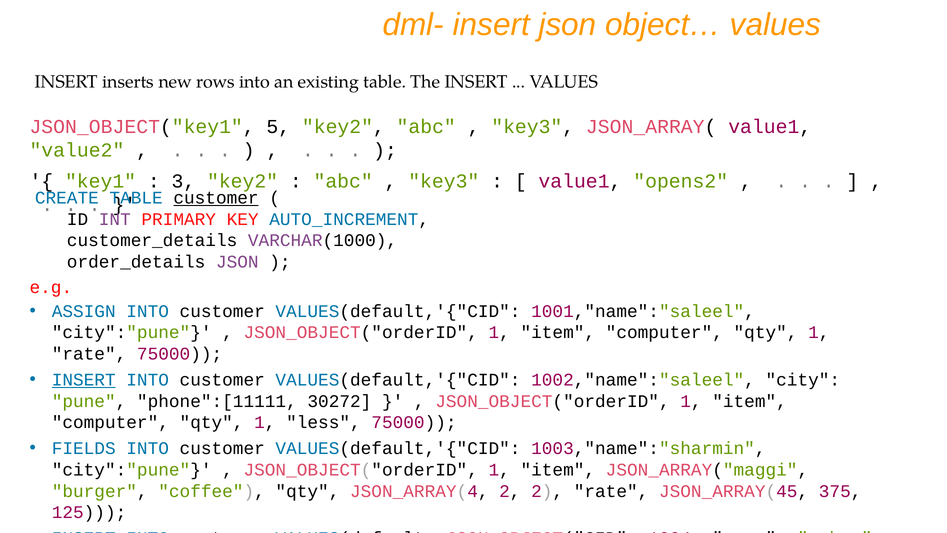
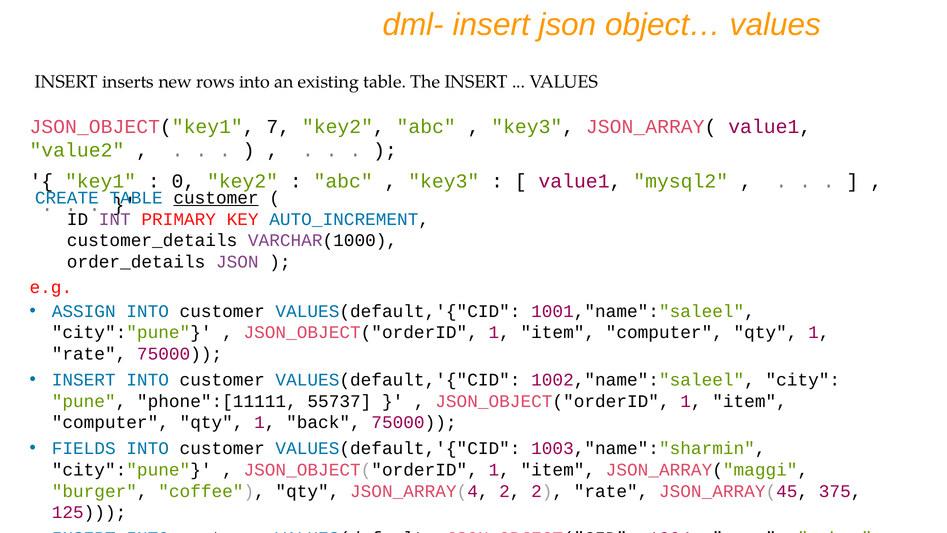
5: 5 -> 7
3: 3 -> 0
opens2: opens2 -> mysql2
INSERT at (84, 380) underline: present -> none
30272: 30272 -> 55737
less: less -> back
